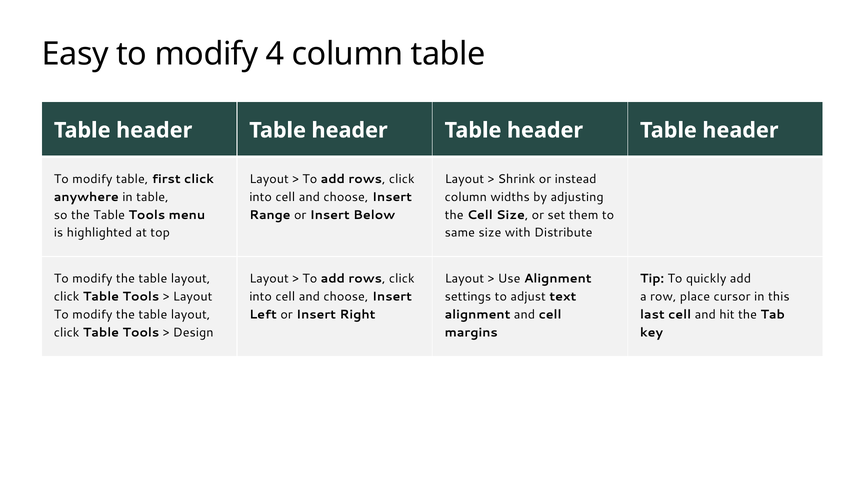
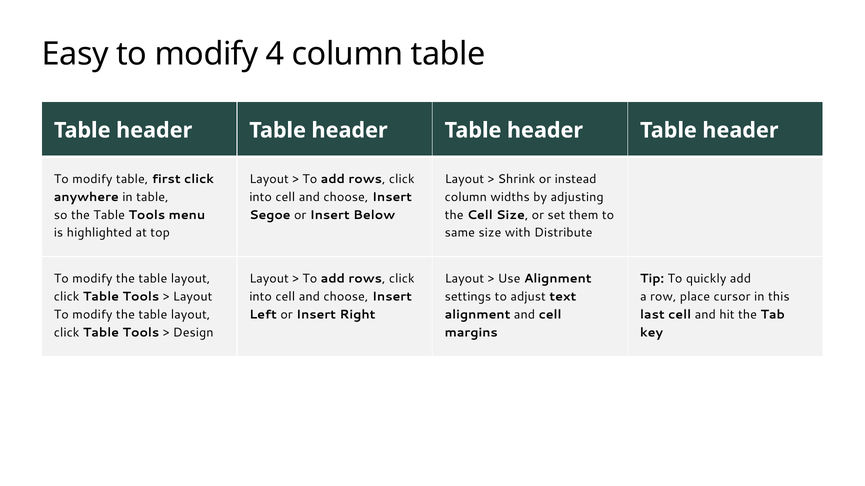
Range: Range -> Segoe
